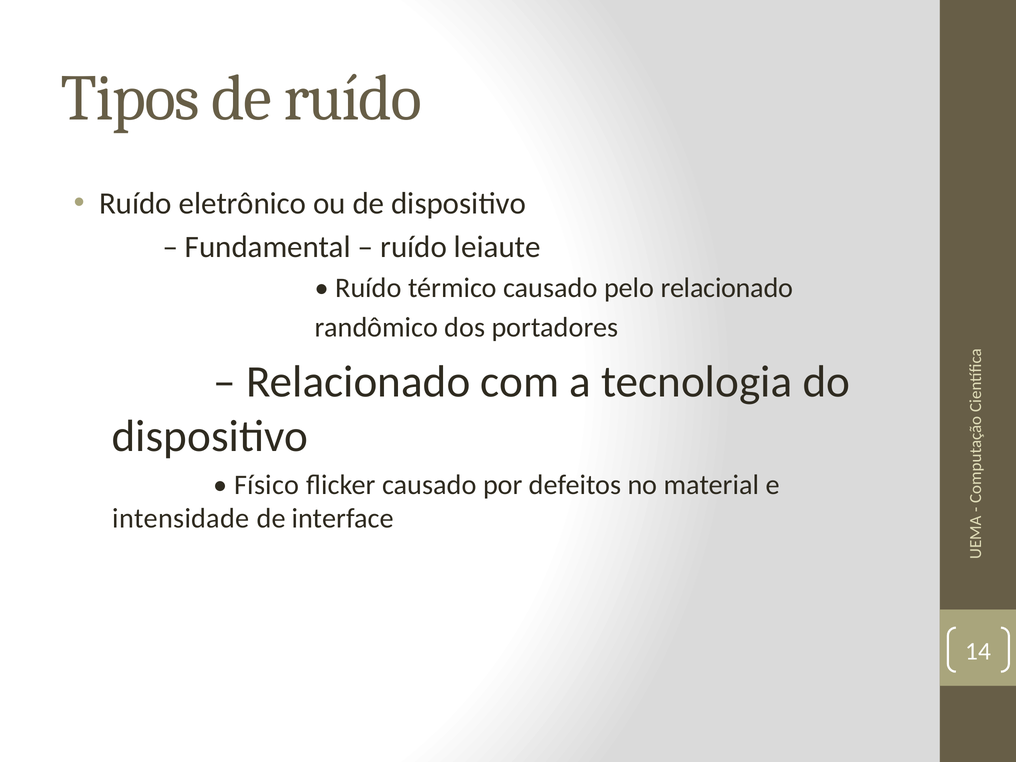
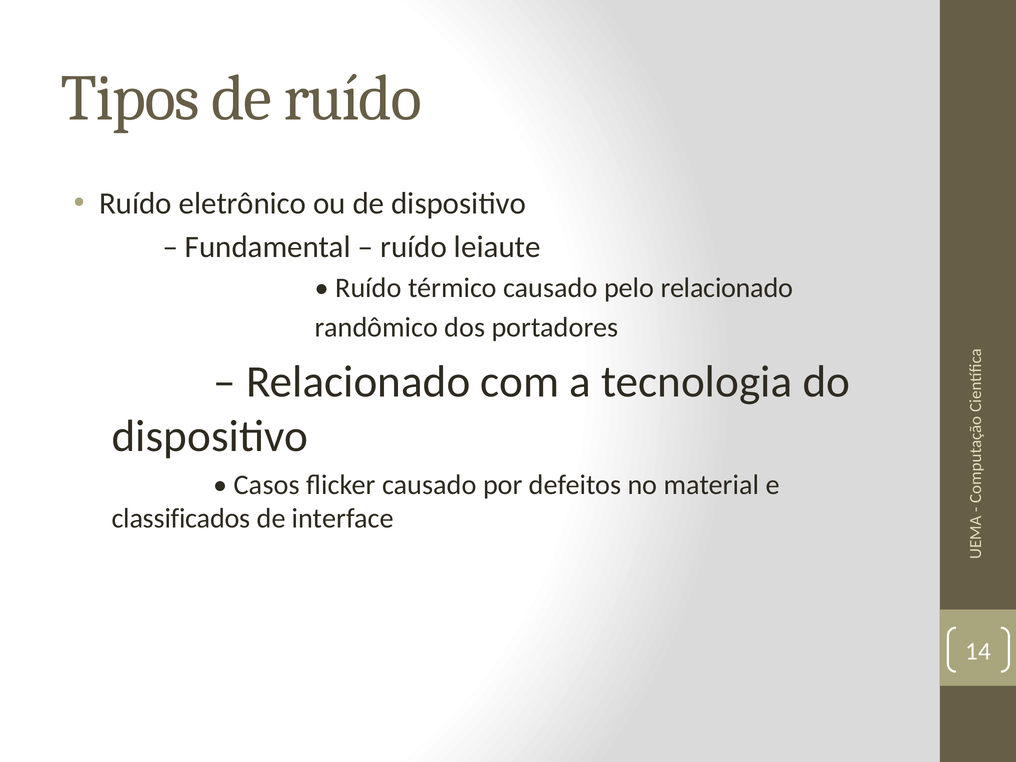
Físico: Físico -> Casos
intensidade: intensidade -> classificados
